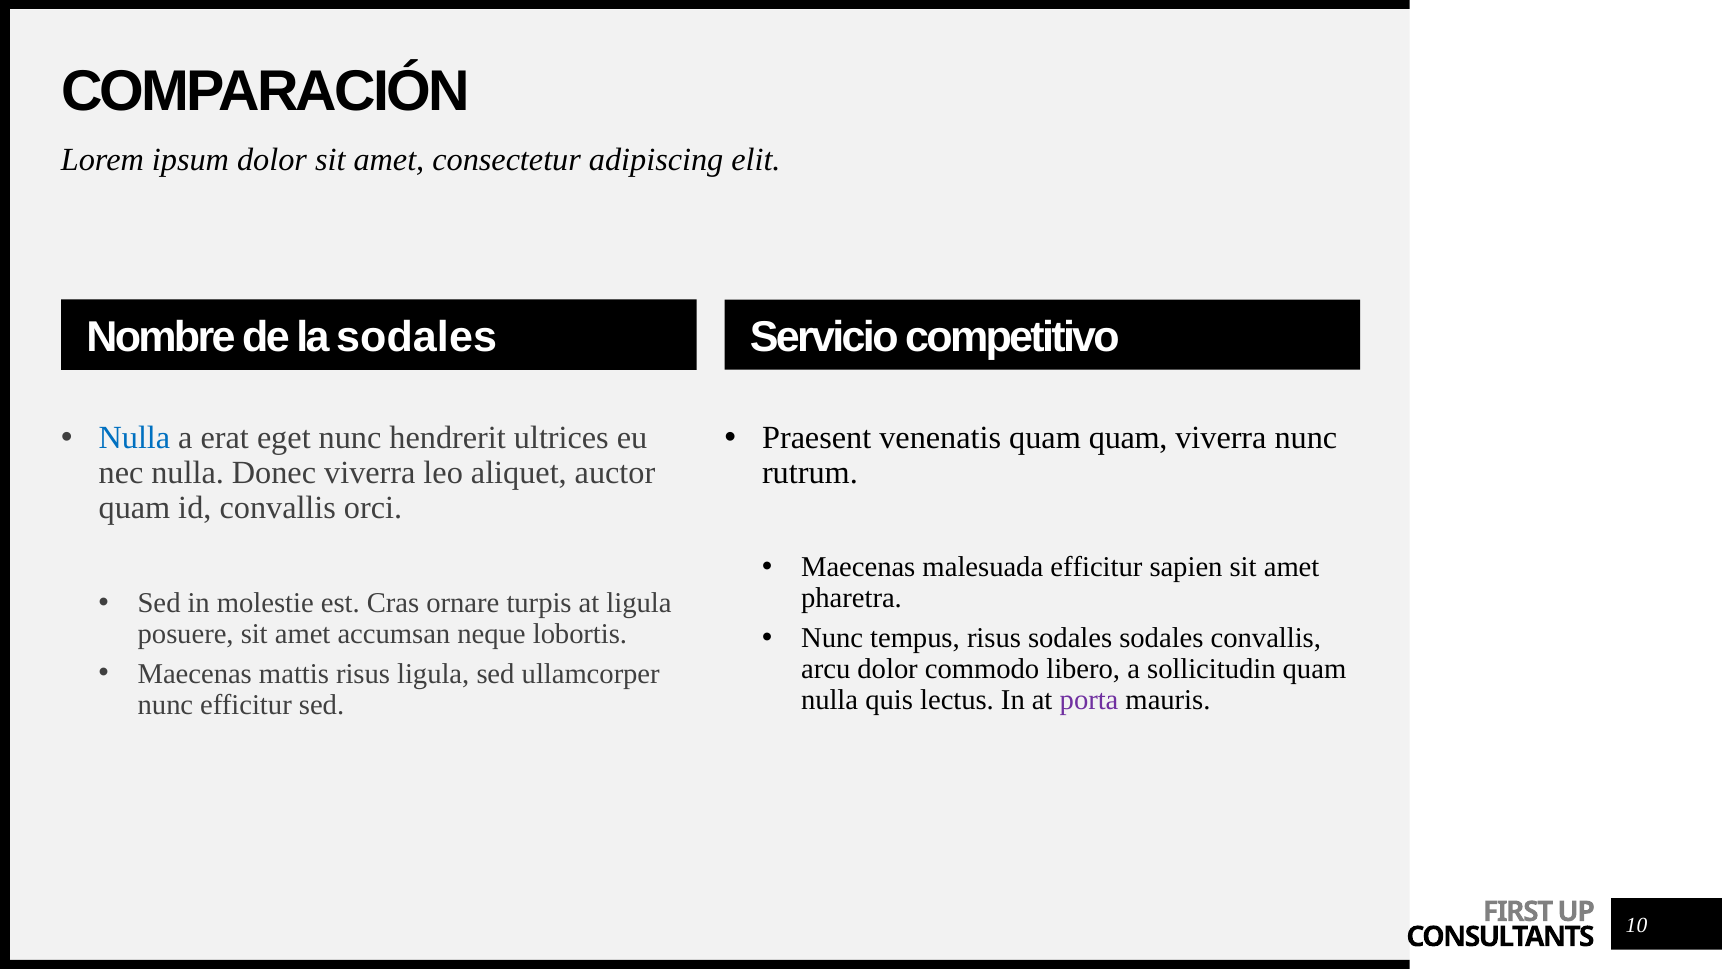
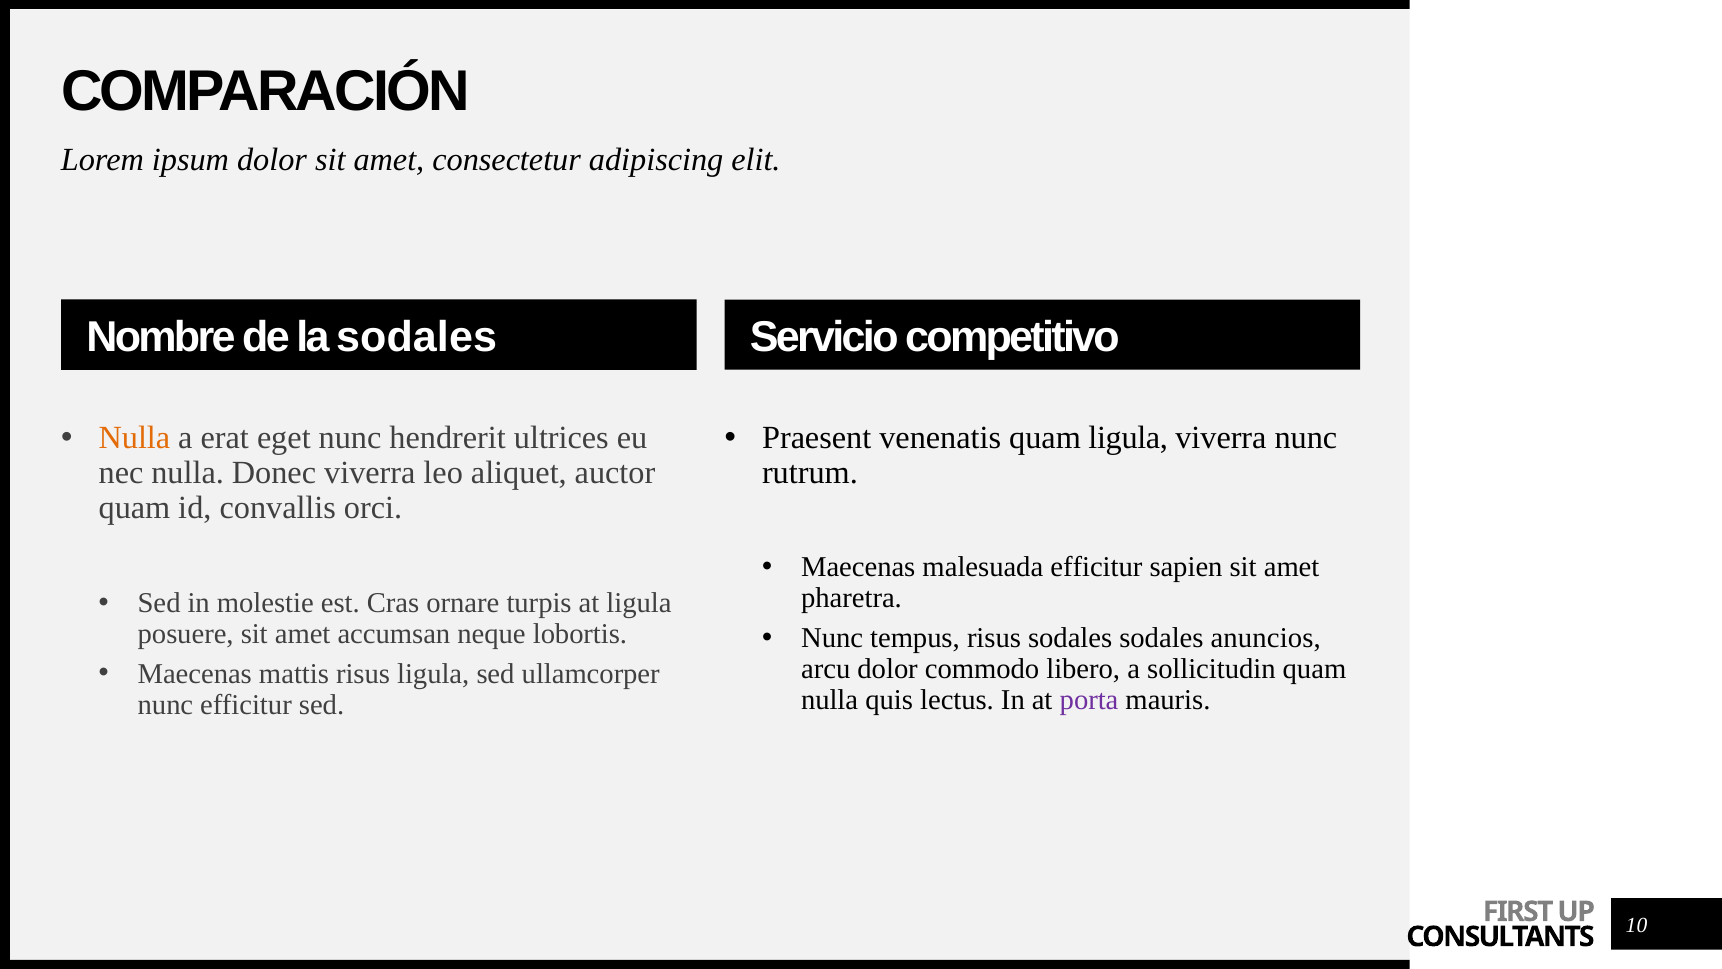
quam quam: quam -> ligula
Nulla at (134, 438) colour: blue -> orange
sodales convallis: convallis -> anuncios
